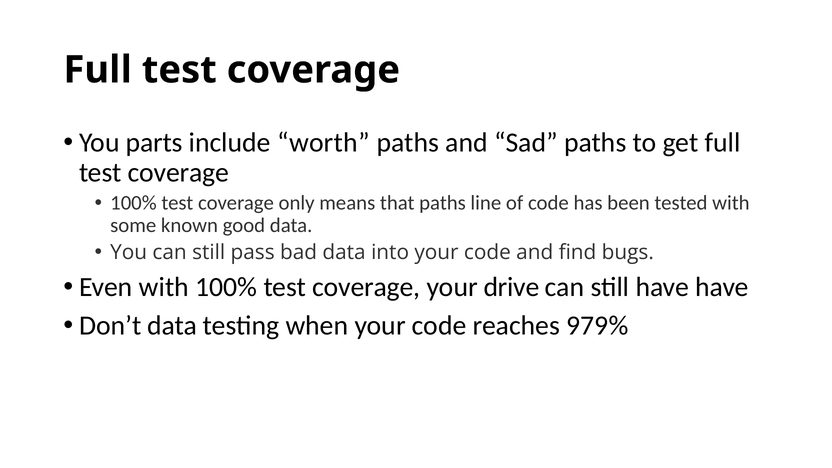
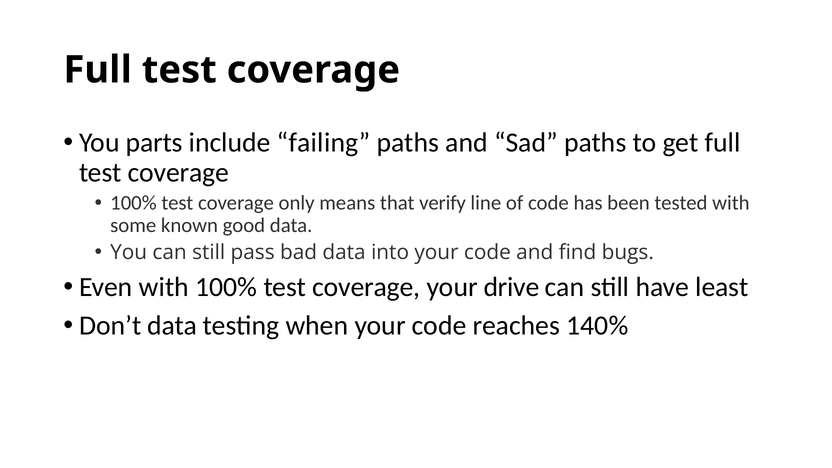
worth: worth -> failing
that paths: paths -> verify
have have: have -> least
979%: 979% -> 140%
